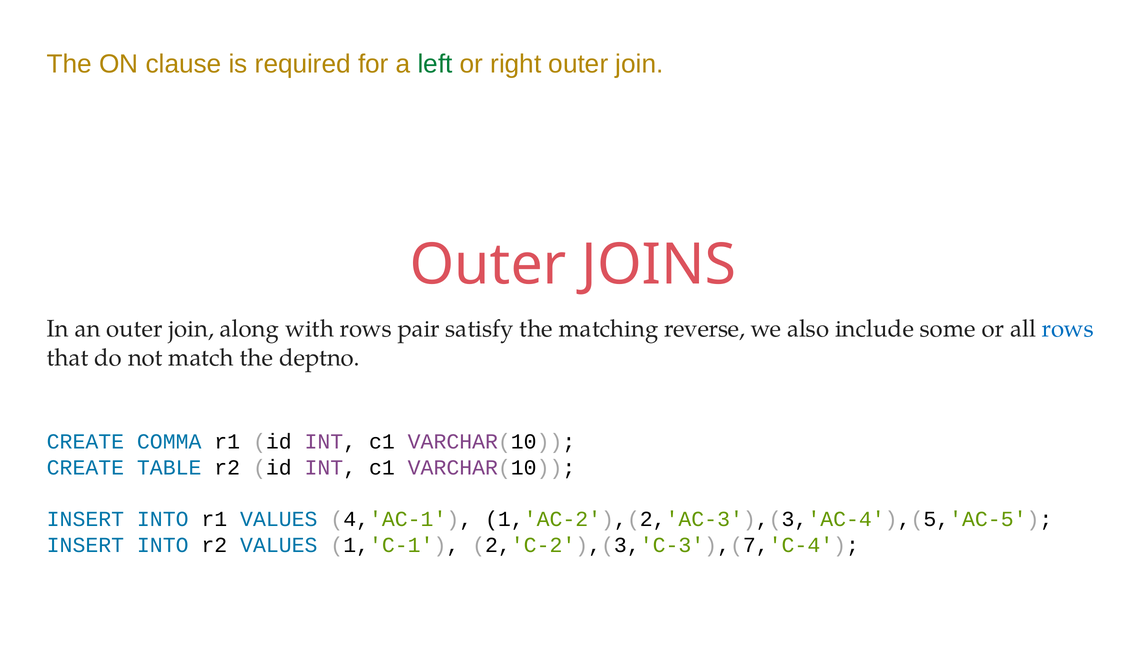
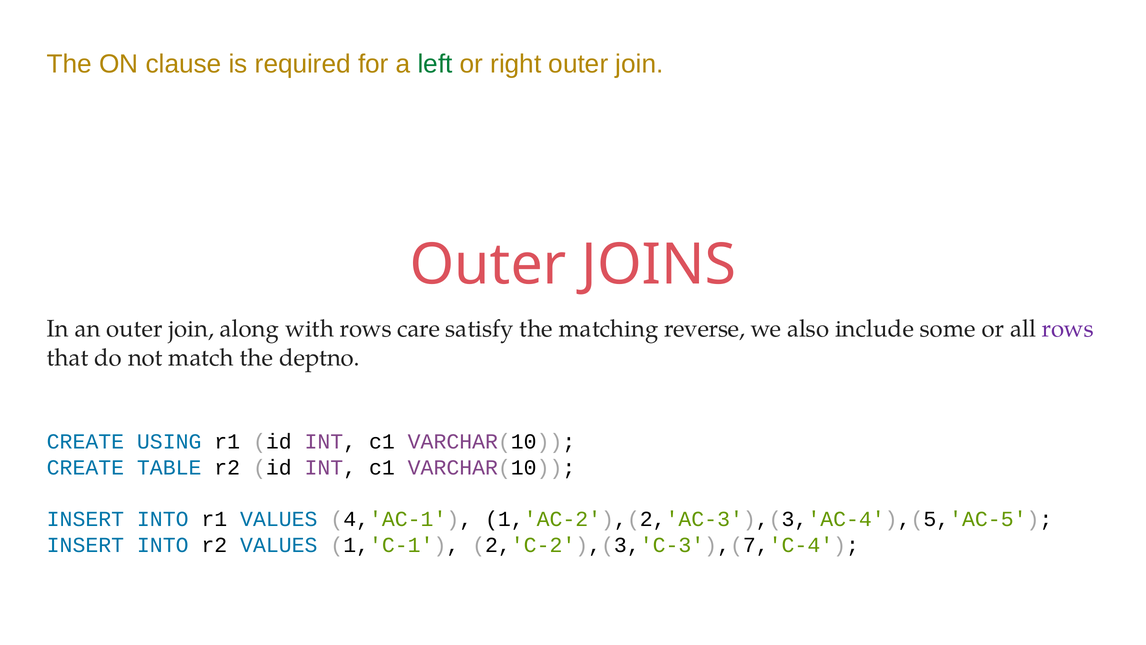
pair: pair -> care
rows at (1068, 329) colour: blue -> purple
COMMA: COMMA -> USING
